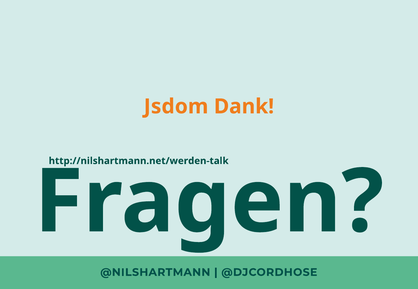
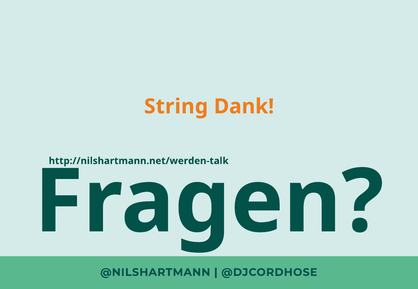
Jsdom: Jsdom -> String
